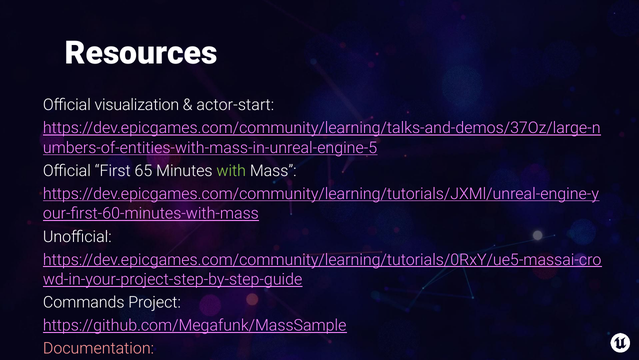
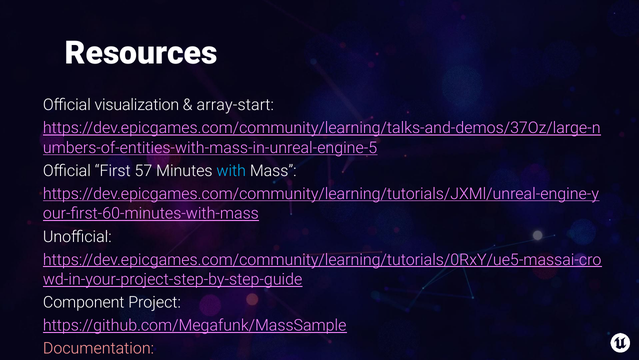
actor-start: actor-start -> array-start
65: 65 -> 57
with colour: light green -> light blue
Commands: Commands -> Component
